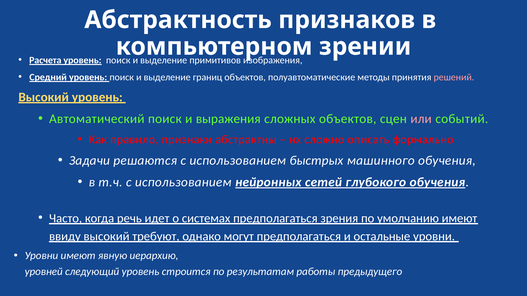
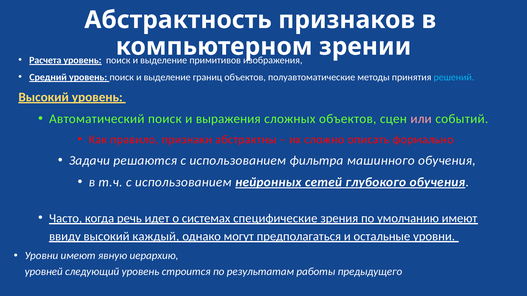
решений colour: pink -> light blue
быстрых: быстрых -> фильтра
системах предполагаться: предполагаться -> специфические
требуют: требуют -> каждый
